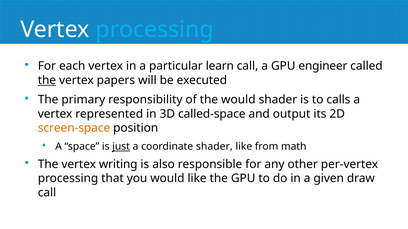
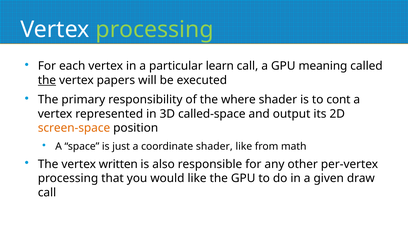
processing at (155, 30) colour: light blue -> light green
engineer: engineer -> meaning
the would: would -> where
calls: calls -> cont
just underline: present -> none
writing: writing -> written
